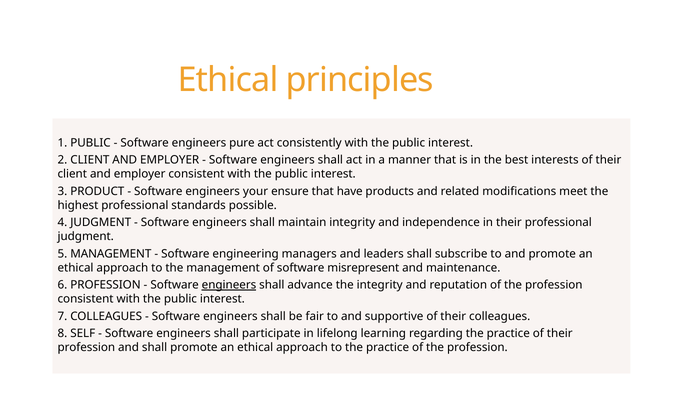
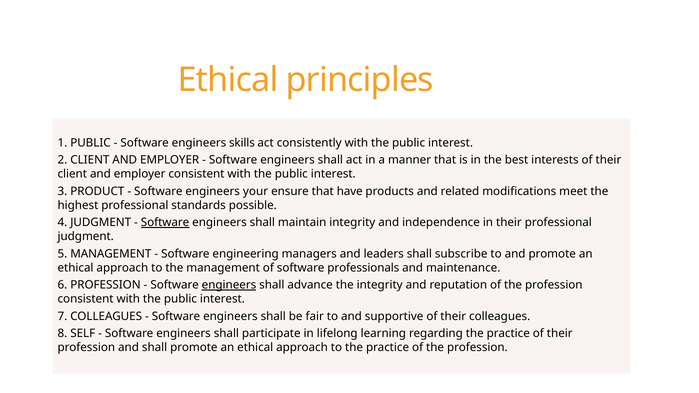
pure: pure -> skills
Software at (165, 223) underline: none -> present
misrepresent: misrepresent -> professionals
